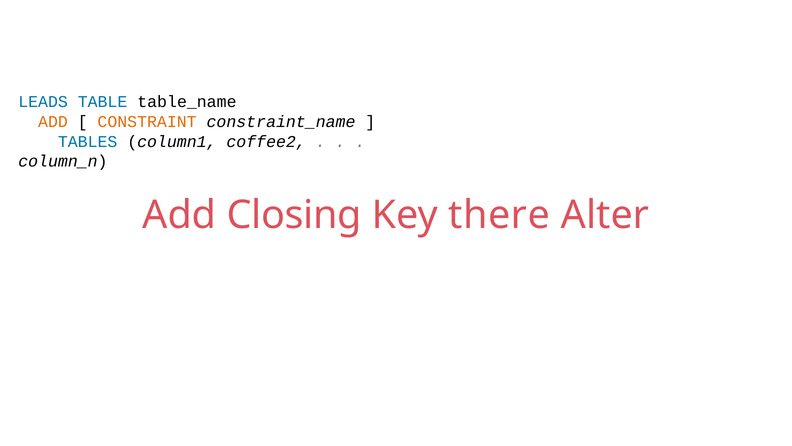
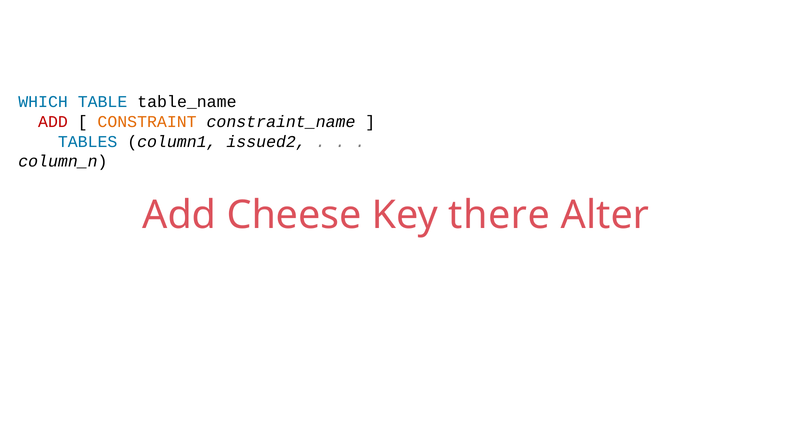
LEADS: LEADS -> WHICH
ADD at (53, 122) colour: orange -> red
coffee2: coffee2 -> issued2
Closing: Closing -> Cheese
